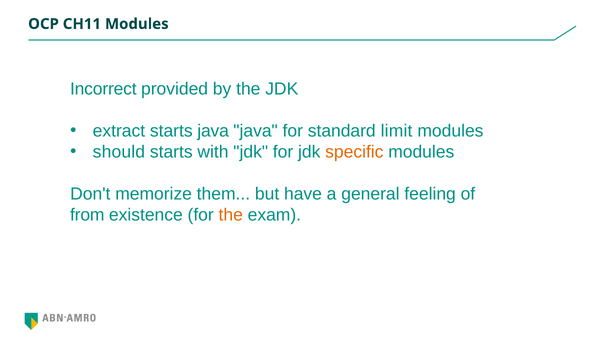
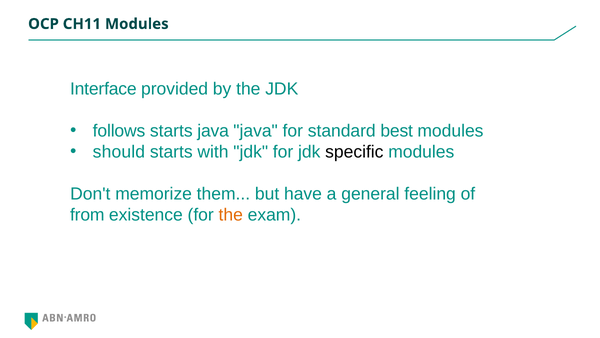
Incorrect: Incorrect -> Interface
extract: extract -> follows
limit: limit -> best
specific colour: orange -> black
